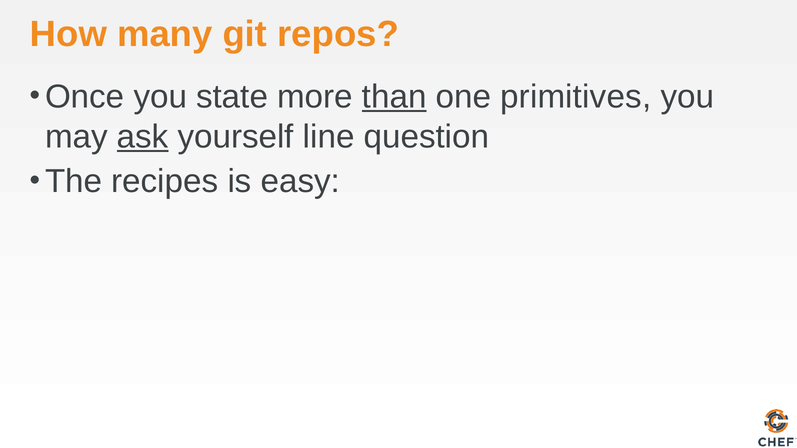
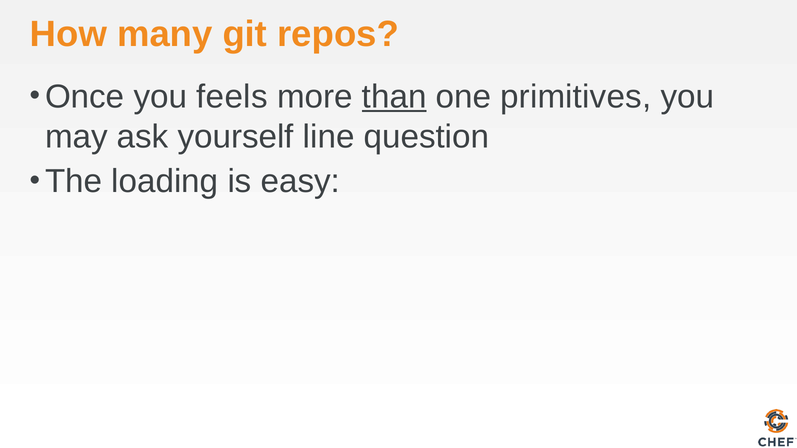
state: state -> feels
ask underline: present -> none
recipes: recipes -> loading
